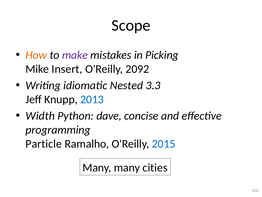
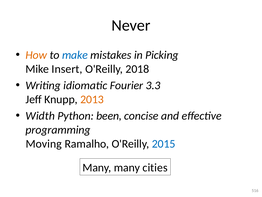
Scope: Scope -> Never
make colour: purple -> blue
2092: 2092 -> 2018
Nested: Nested -> Fourier
2013 colour: blue -> orange
dave: dave -> been
Particle: Particle -> Moving
